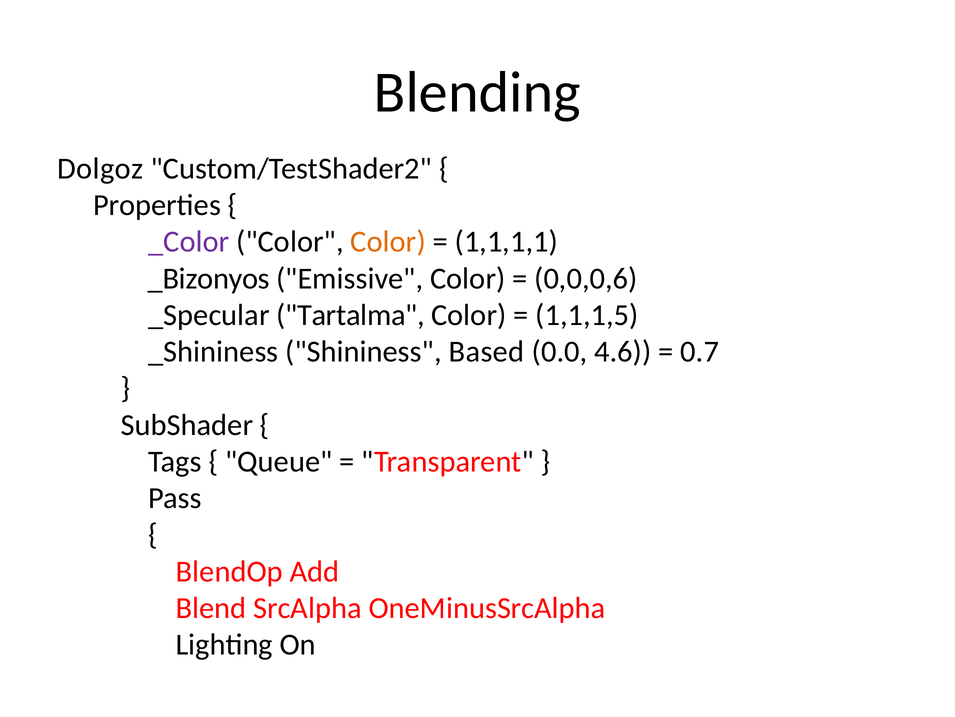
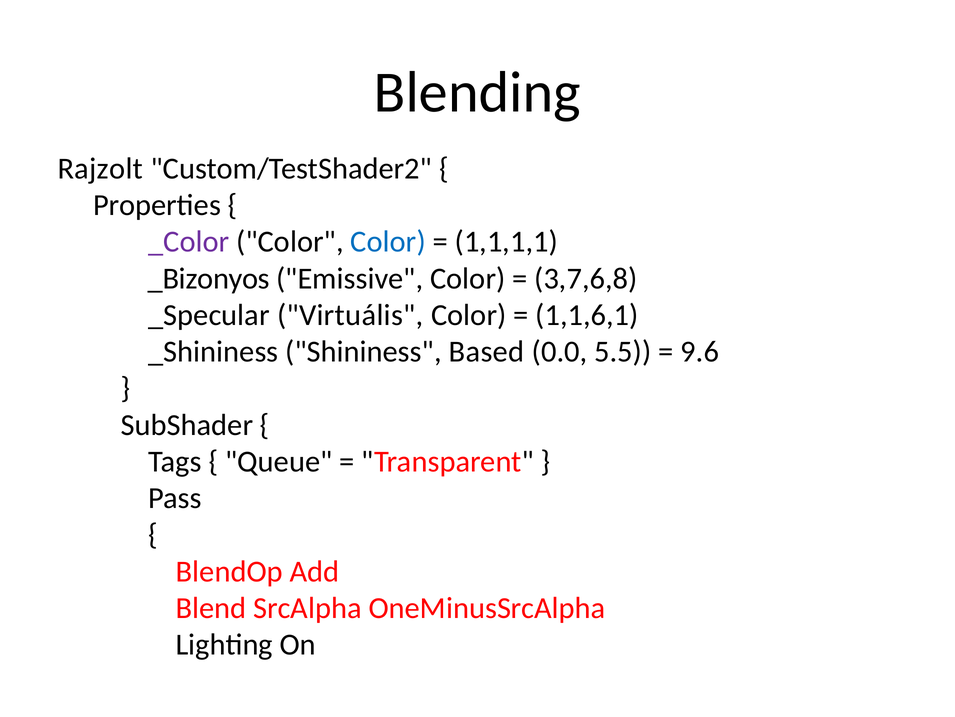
Dolgoz: Dolgoz -> Rajzolt
Color at (388, 242) colour: orange -> blue
0,0,0,6: 0,0,0,6 -> 3,7,6,8
Tartalma: Tartalma -> Virtuális
1,1,1,5: 1,1,1,5 -> 1,1,6,1
4.6: 4.6 -> 5.5
0.7: 0.7 -> 9.6
